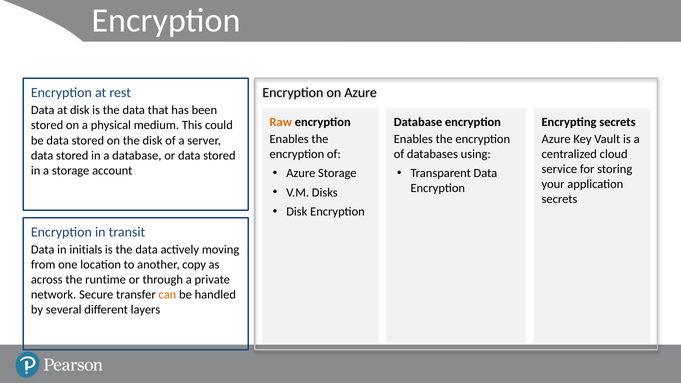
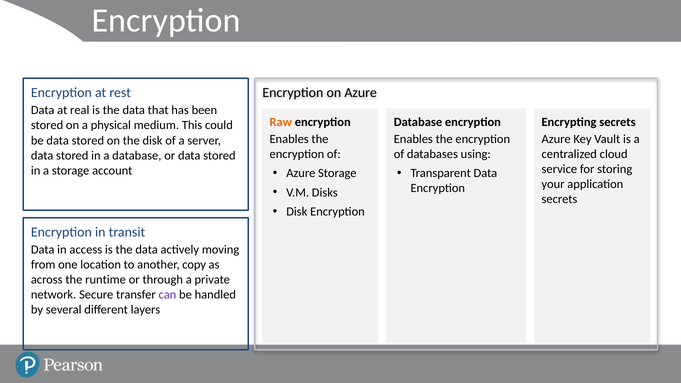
at disk: disk -> real
initials: initials -> access
can colour: orange -> purple
